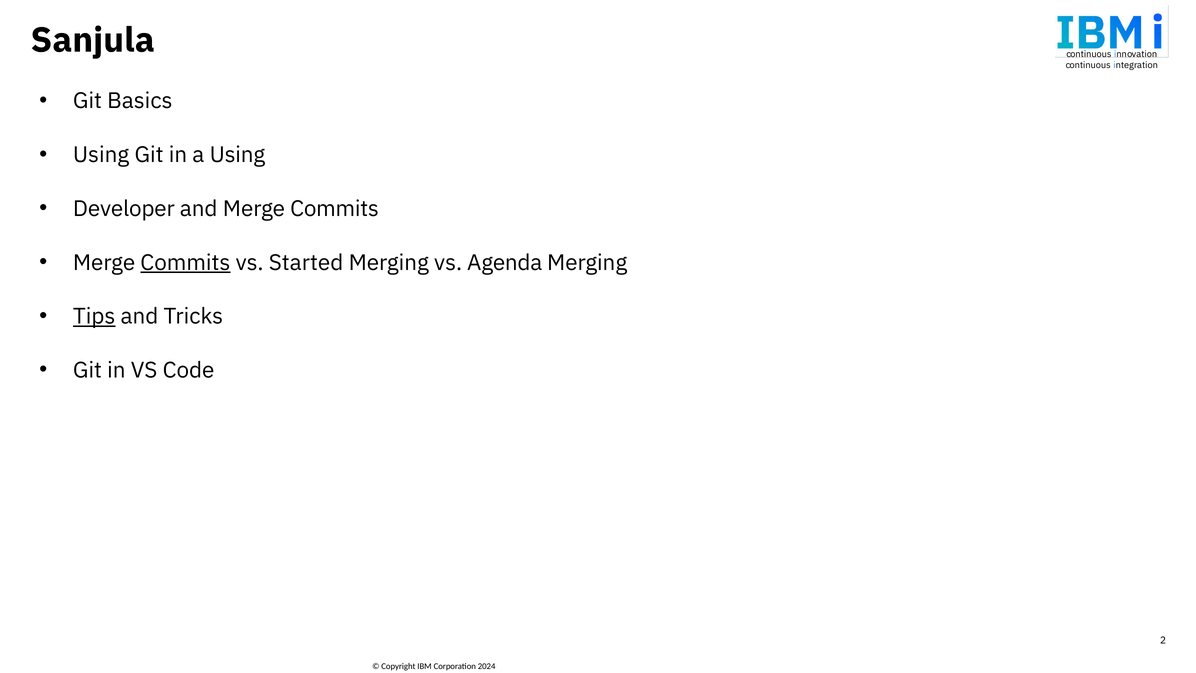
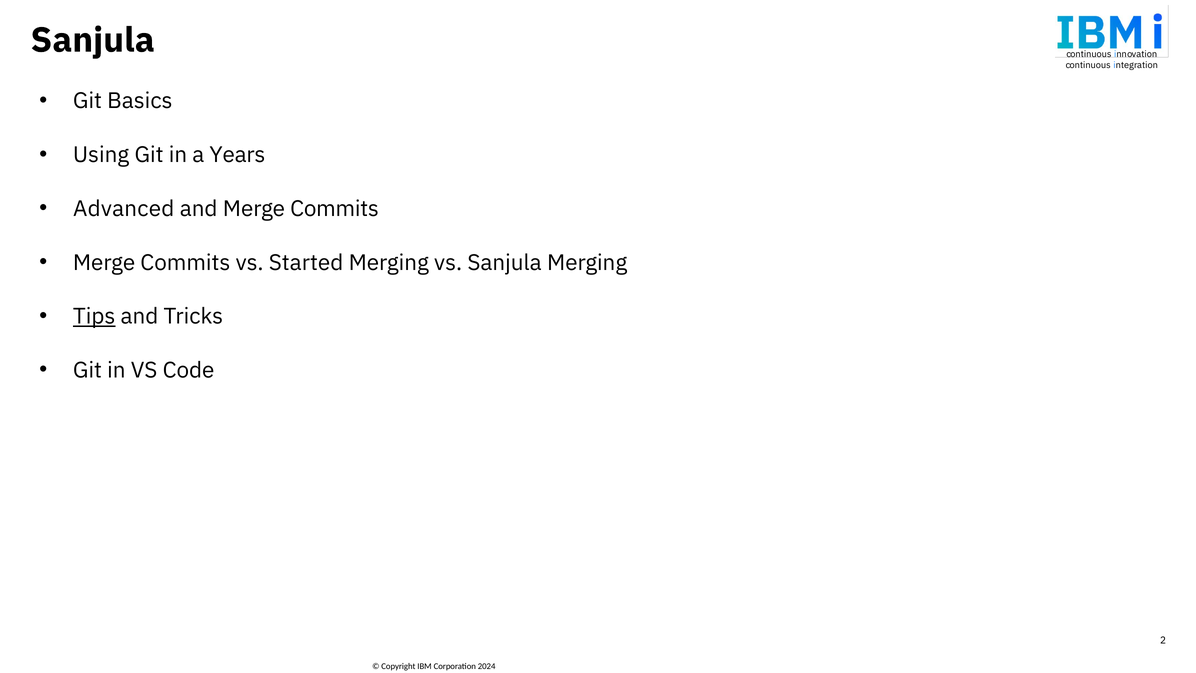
a Using: Using -> Years
Developer: Developer -> Advanced
Commits at (185, 263) underline: present -> none
vs Agenda: Agenda -> Sanjula
